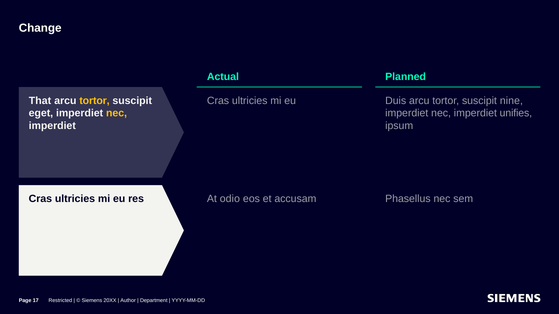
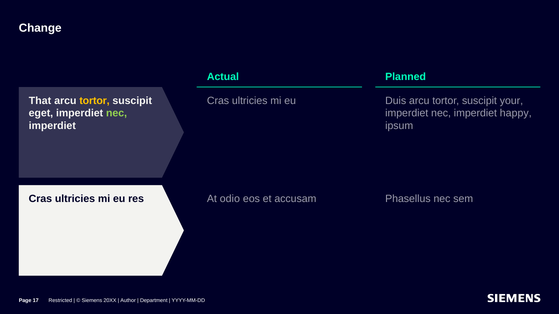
nine: nine -> your
nec at (117, 113) colour: yellow -> light green
unifies: unifies -> happy
